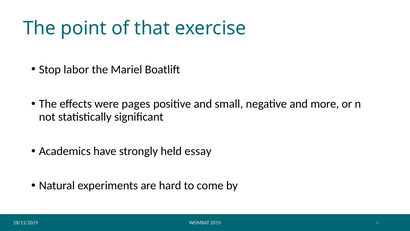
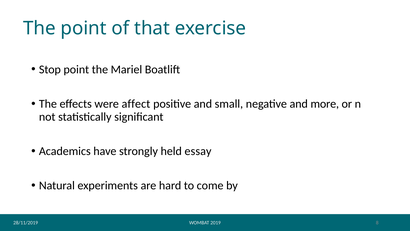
Stop labor: labor -> point
pages: pages -> affect
